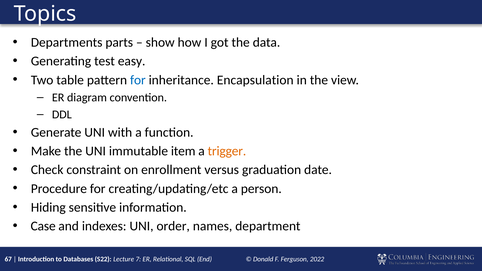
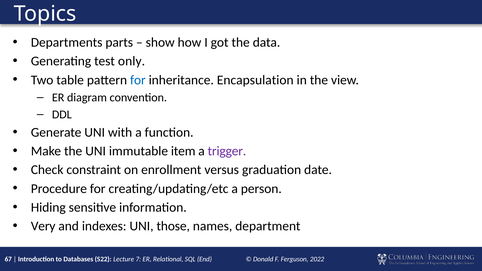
easy: easy -> only
trigger colour: orange -> purple
Case: Case -> Very
order: order -> those
